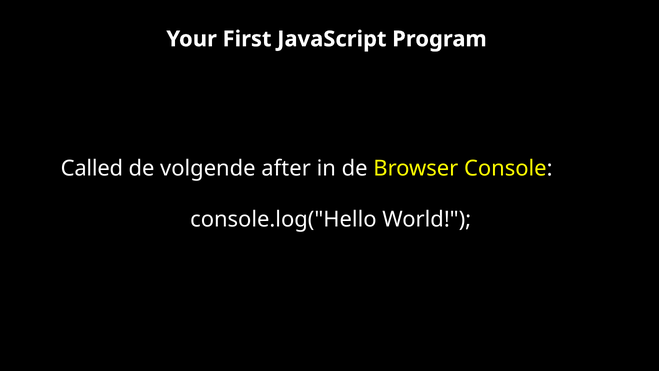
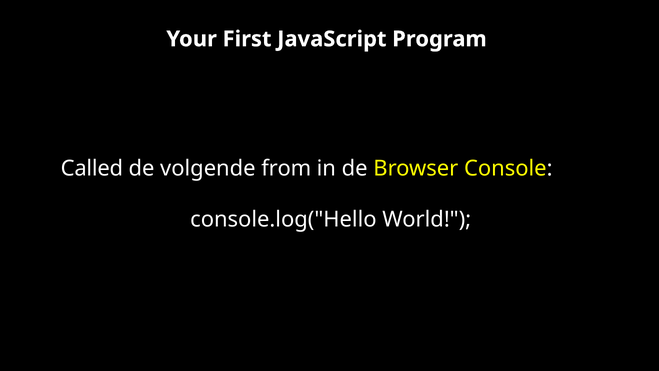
after: after -> from
